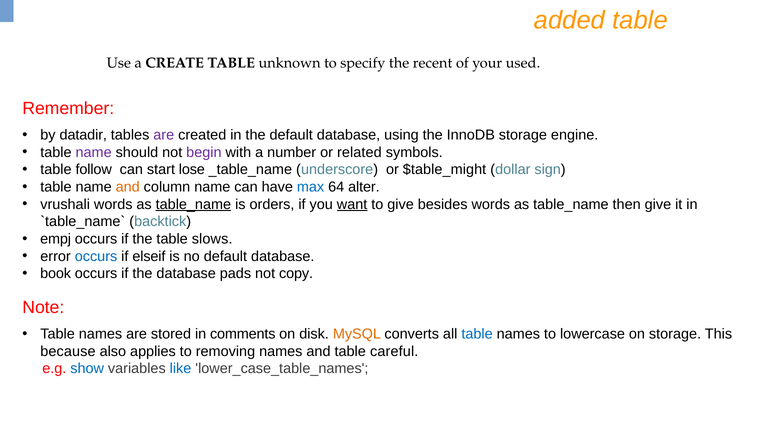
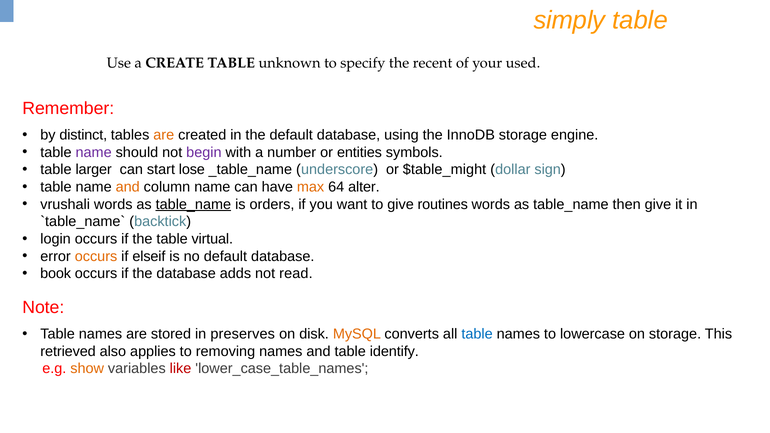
added: added -> simply
datadir: datadir -> distinct
are at (164, 135) colour: purple -> orange
related: related -> entities
follow: follow -> larger
max colour: blue -> orange
want underline: present -> none
besides: besides -> routines
empj: empj -> login
slows: slows -> virtual
occurs at (96, 256) colour: blue -> orange
pads: pads -> adds
copy: copy -> read
comments: comments -> preserves
because: because -> retrieved
careful: careful -> identify
show colour: blue -> orange
like colour: blue -> red
